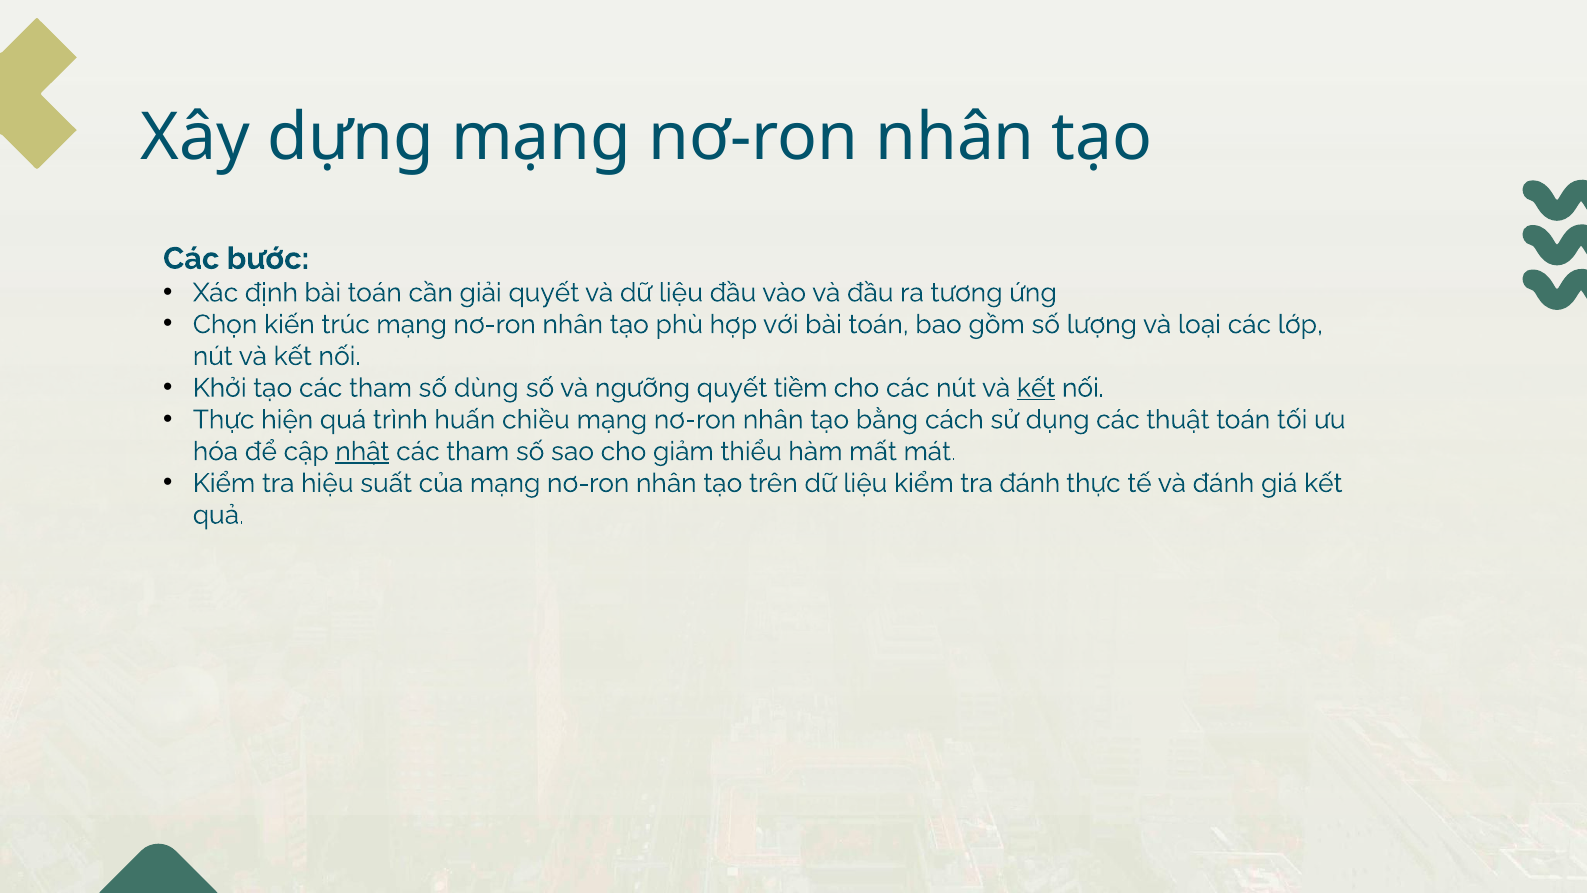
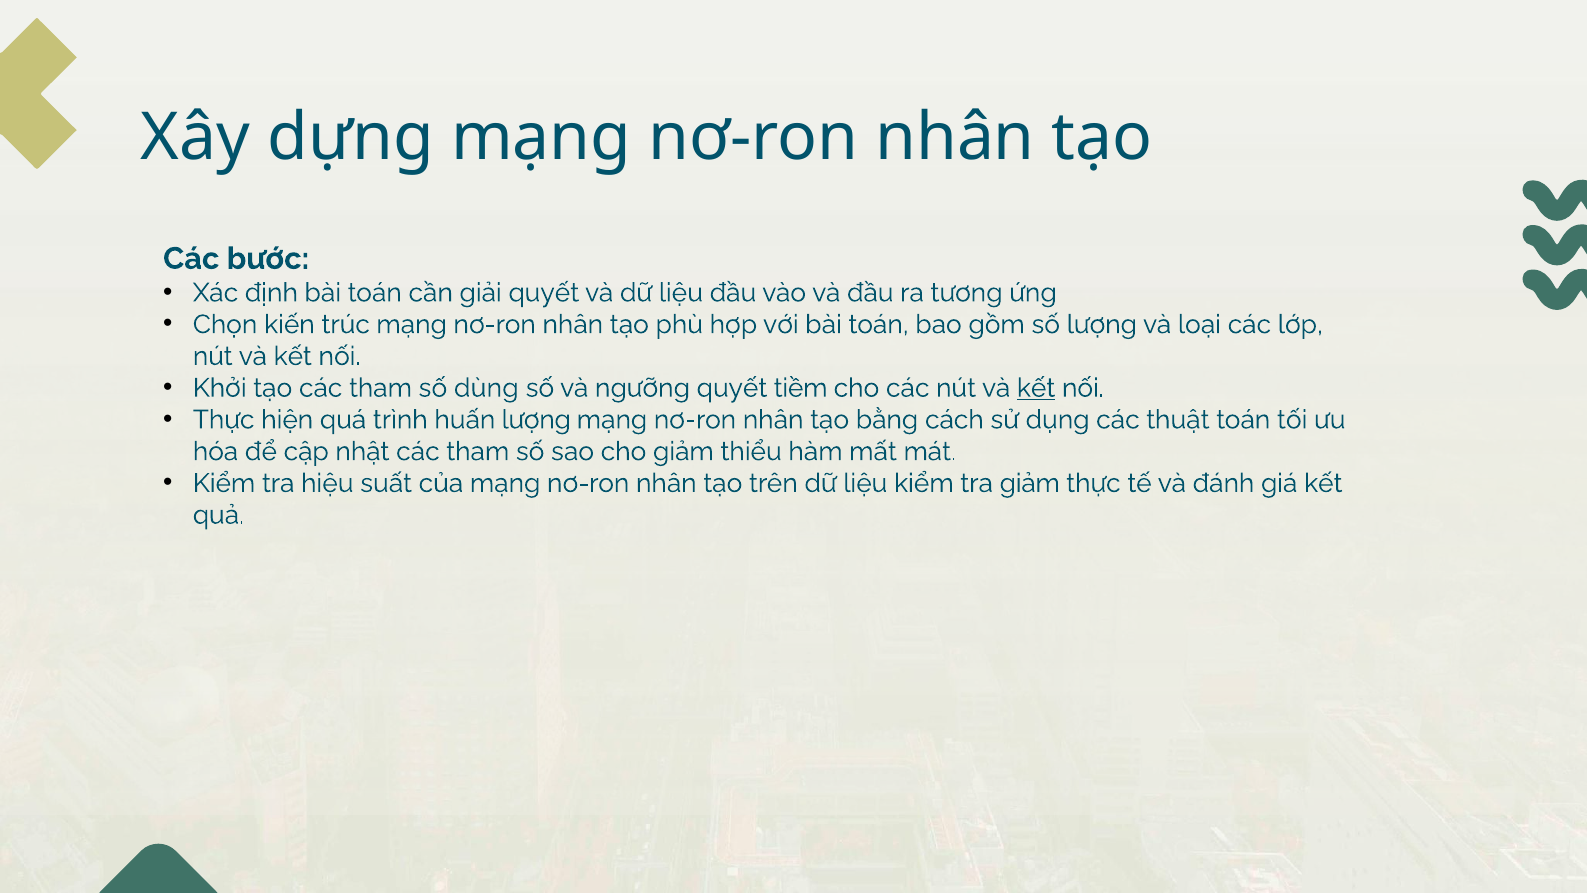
huấn chiều: chiều -> lượng
nhật underline: present -> none
tra đánh: đánh -> giảm
